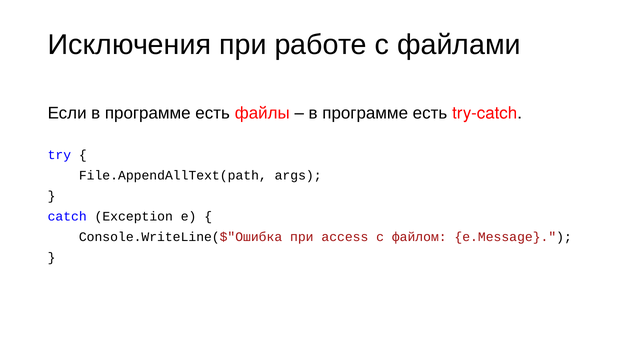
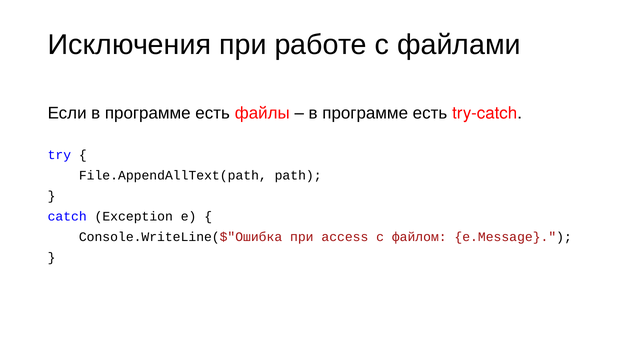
args: args -> path
